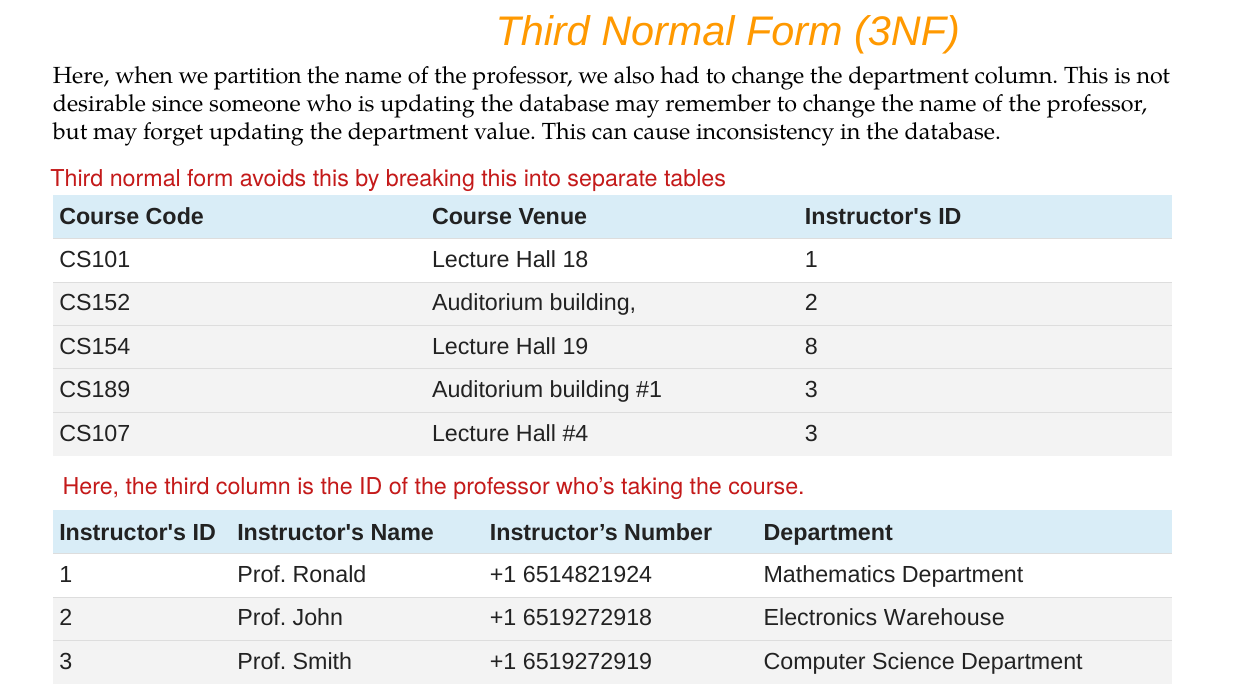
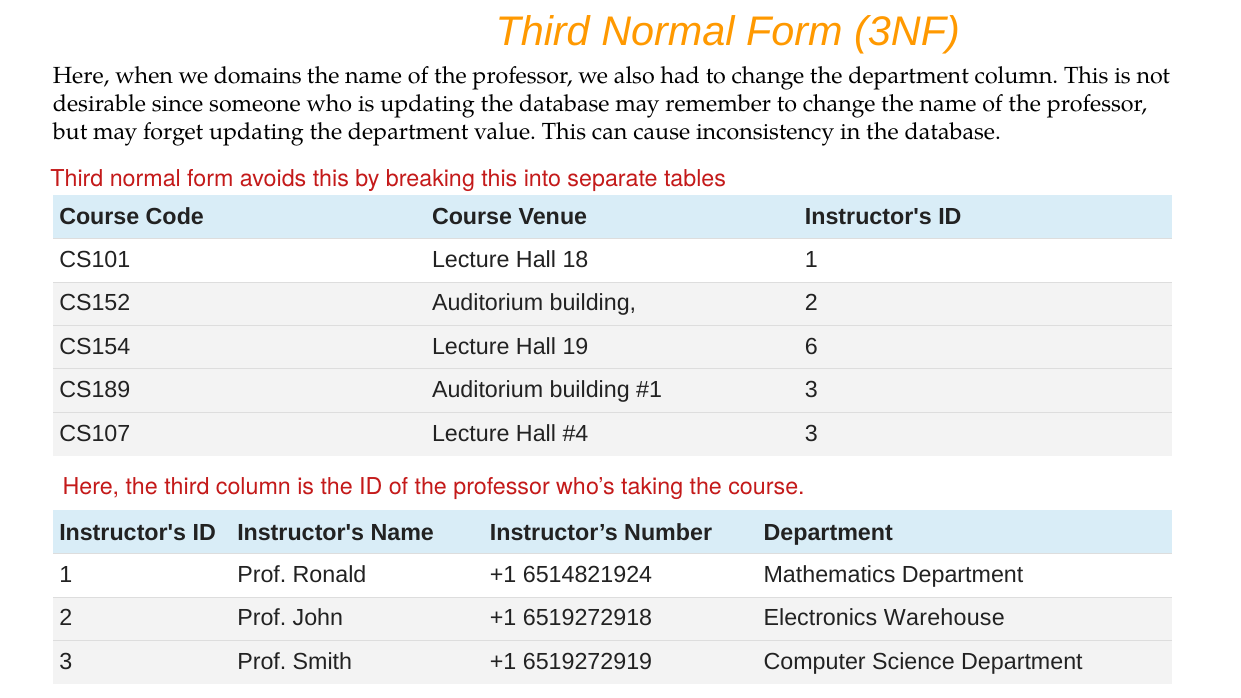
partition: partition -> domains
8: 8 -> 6
